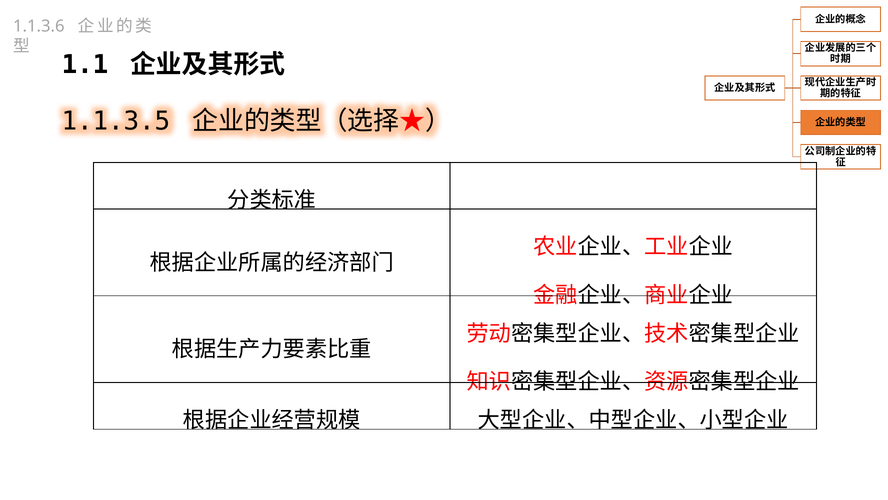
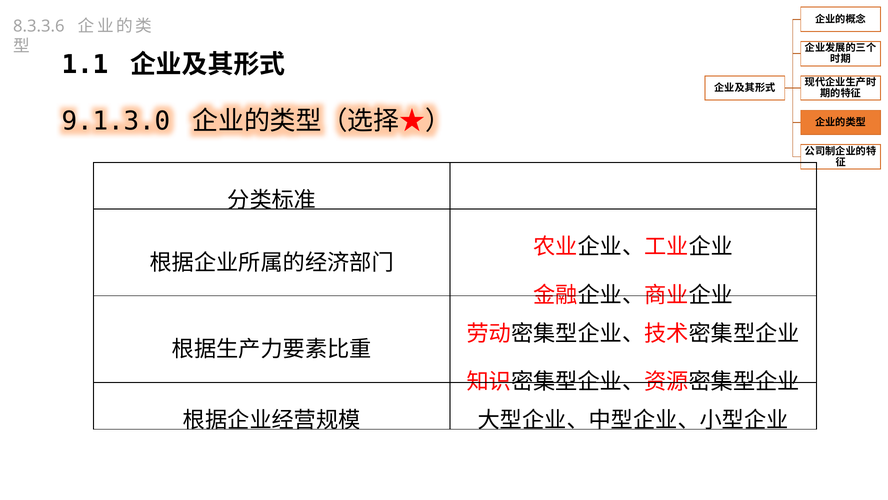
1.1.3.6: 1.1.3.6 -> 8.3.3.6
1.1.3.5: 1.1.3.5 -> 9.1.3.0
